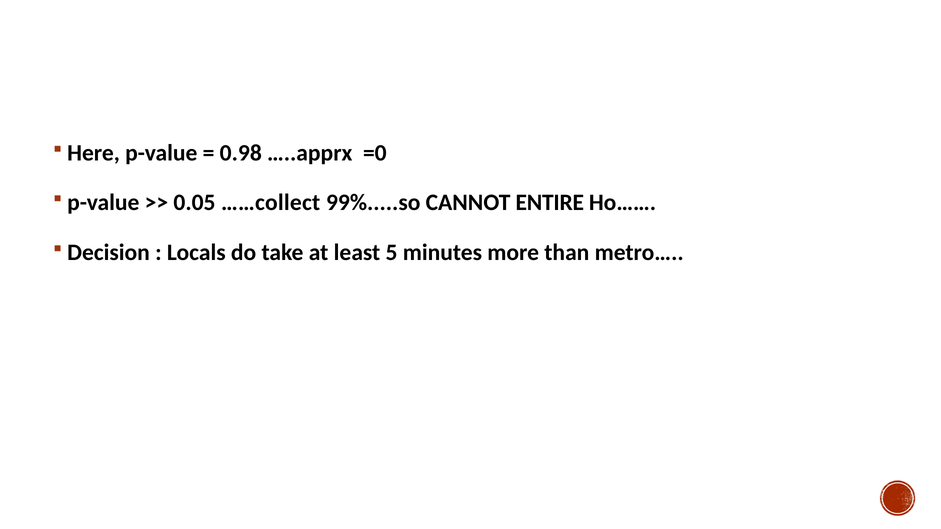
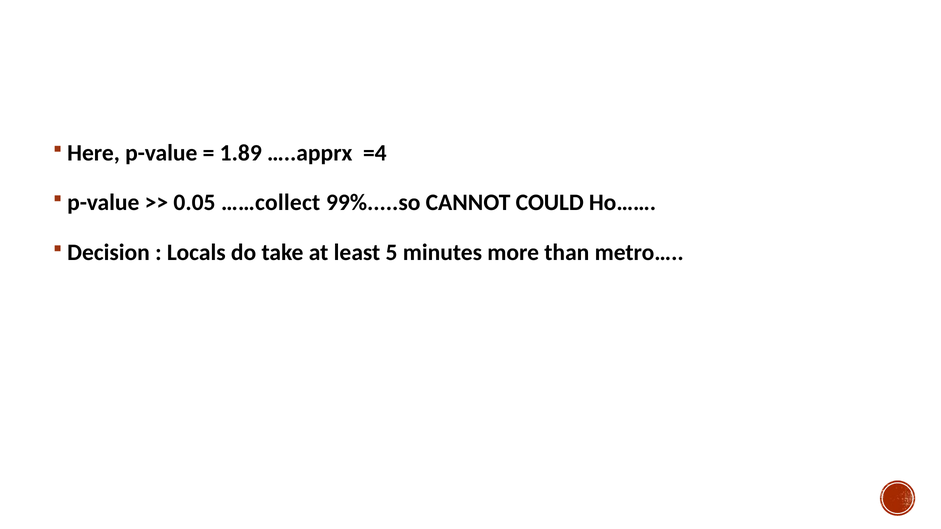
0.98: 0.98 -> 1.89
=0: =0 -> =4
ENTIRE: ENTIRE -> COULD
